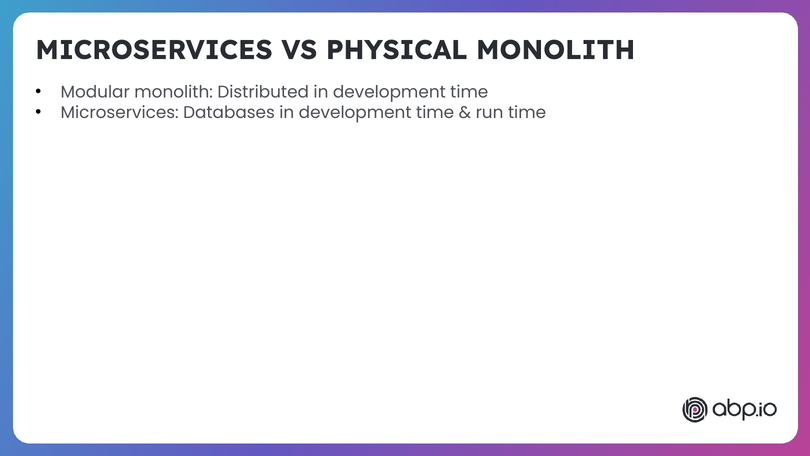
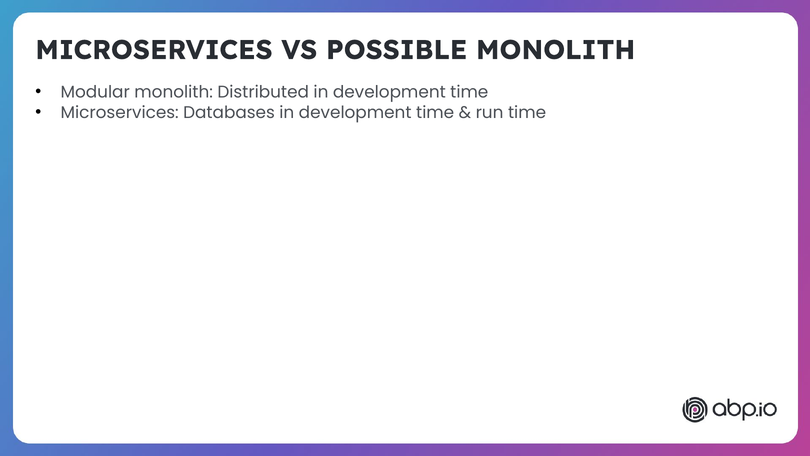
PHYSICAL: PHYSICAL -> POSSIBLE
